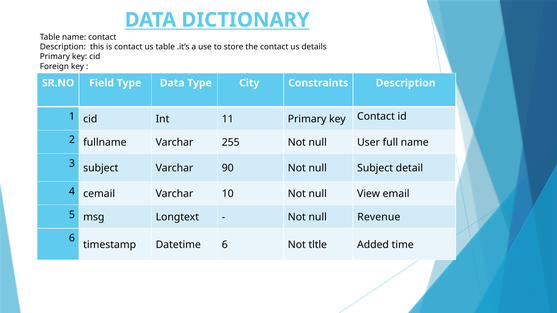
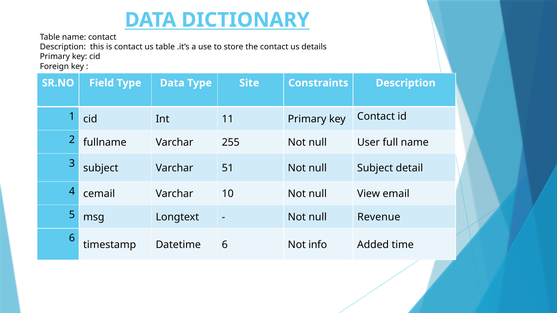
City: City -> Site
90: 90 -> 51
tltle: tltle -> info
